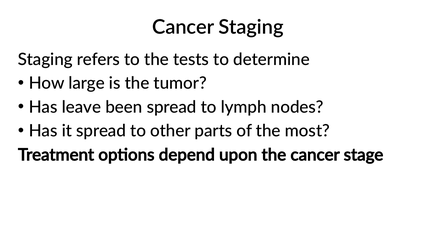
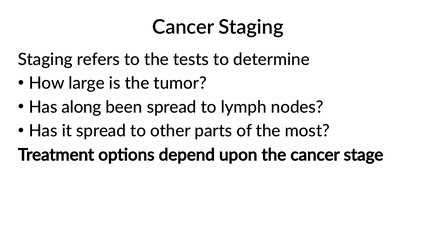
leave: leave -> along
